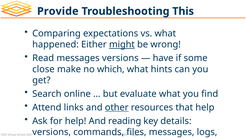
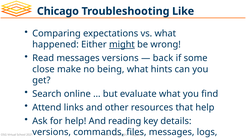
Provide: Provide -> Chicago
This: This -> Like
have: have -> back
which: which -> being
other underline: present -> none
